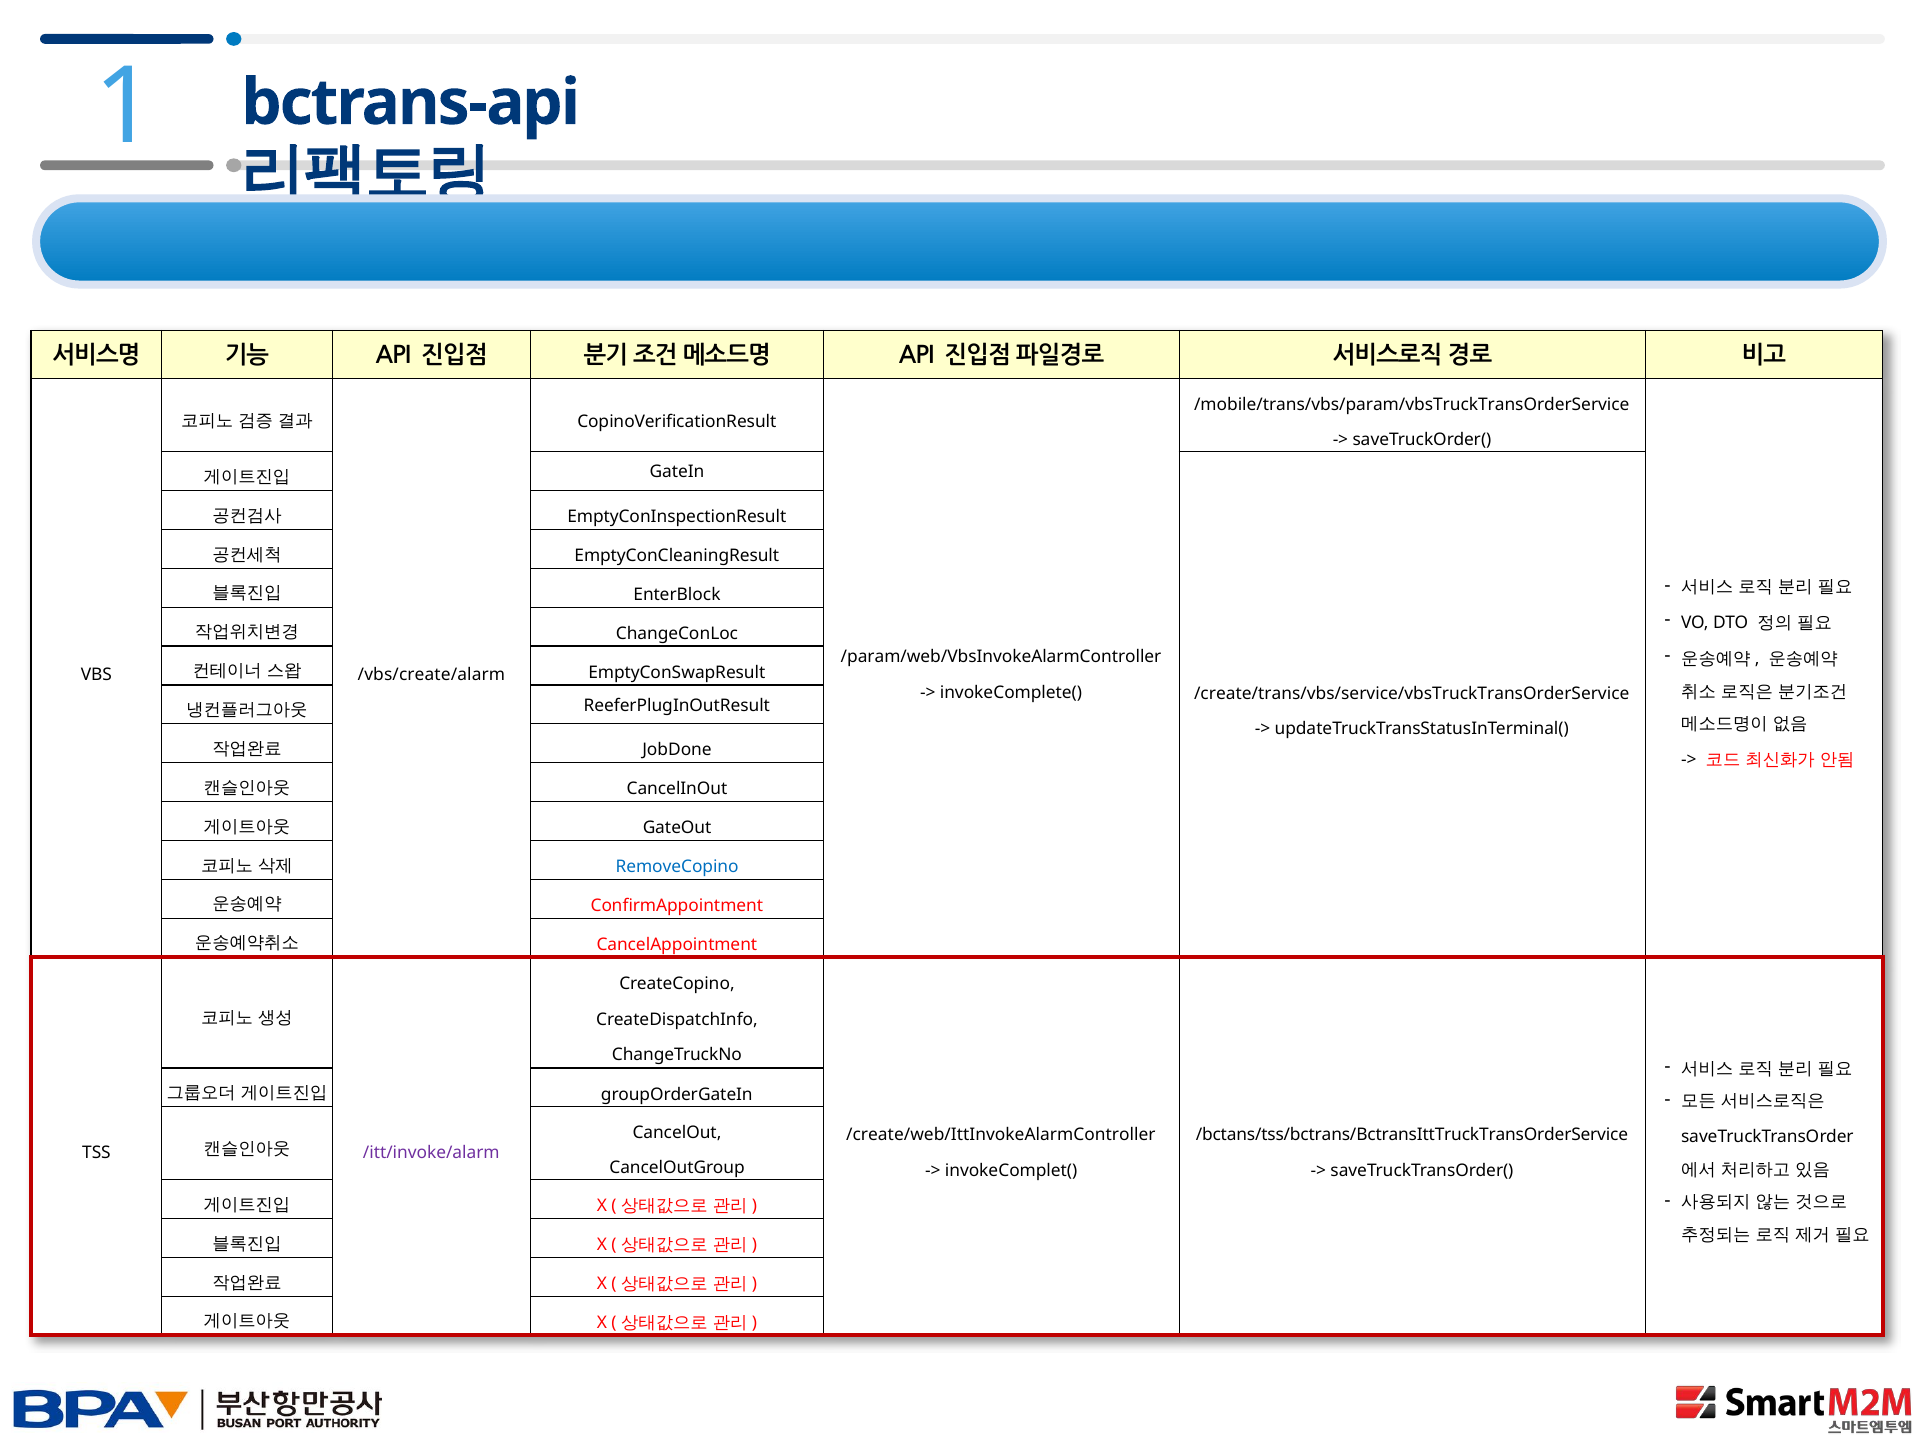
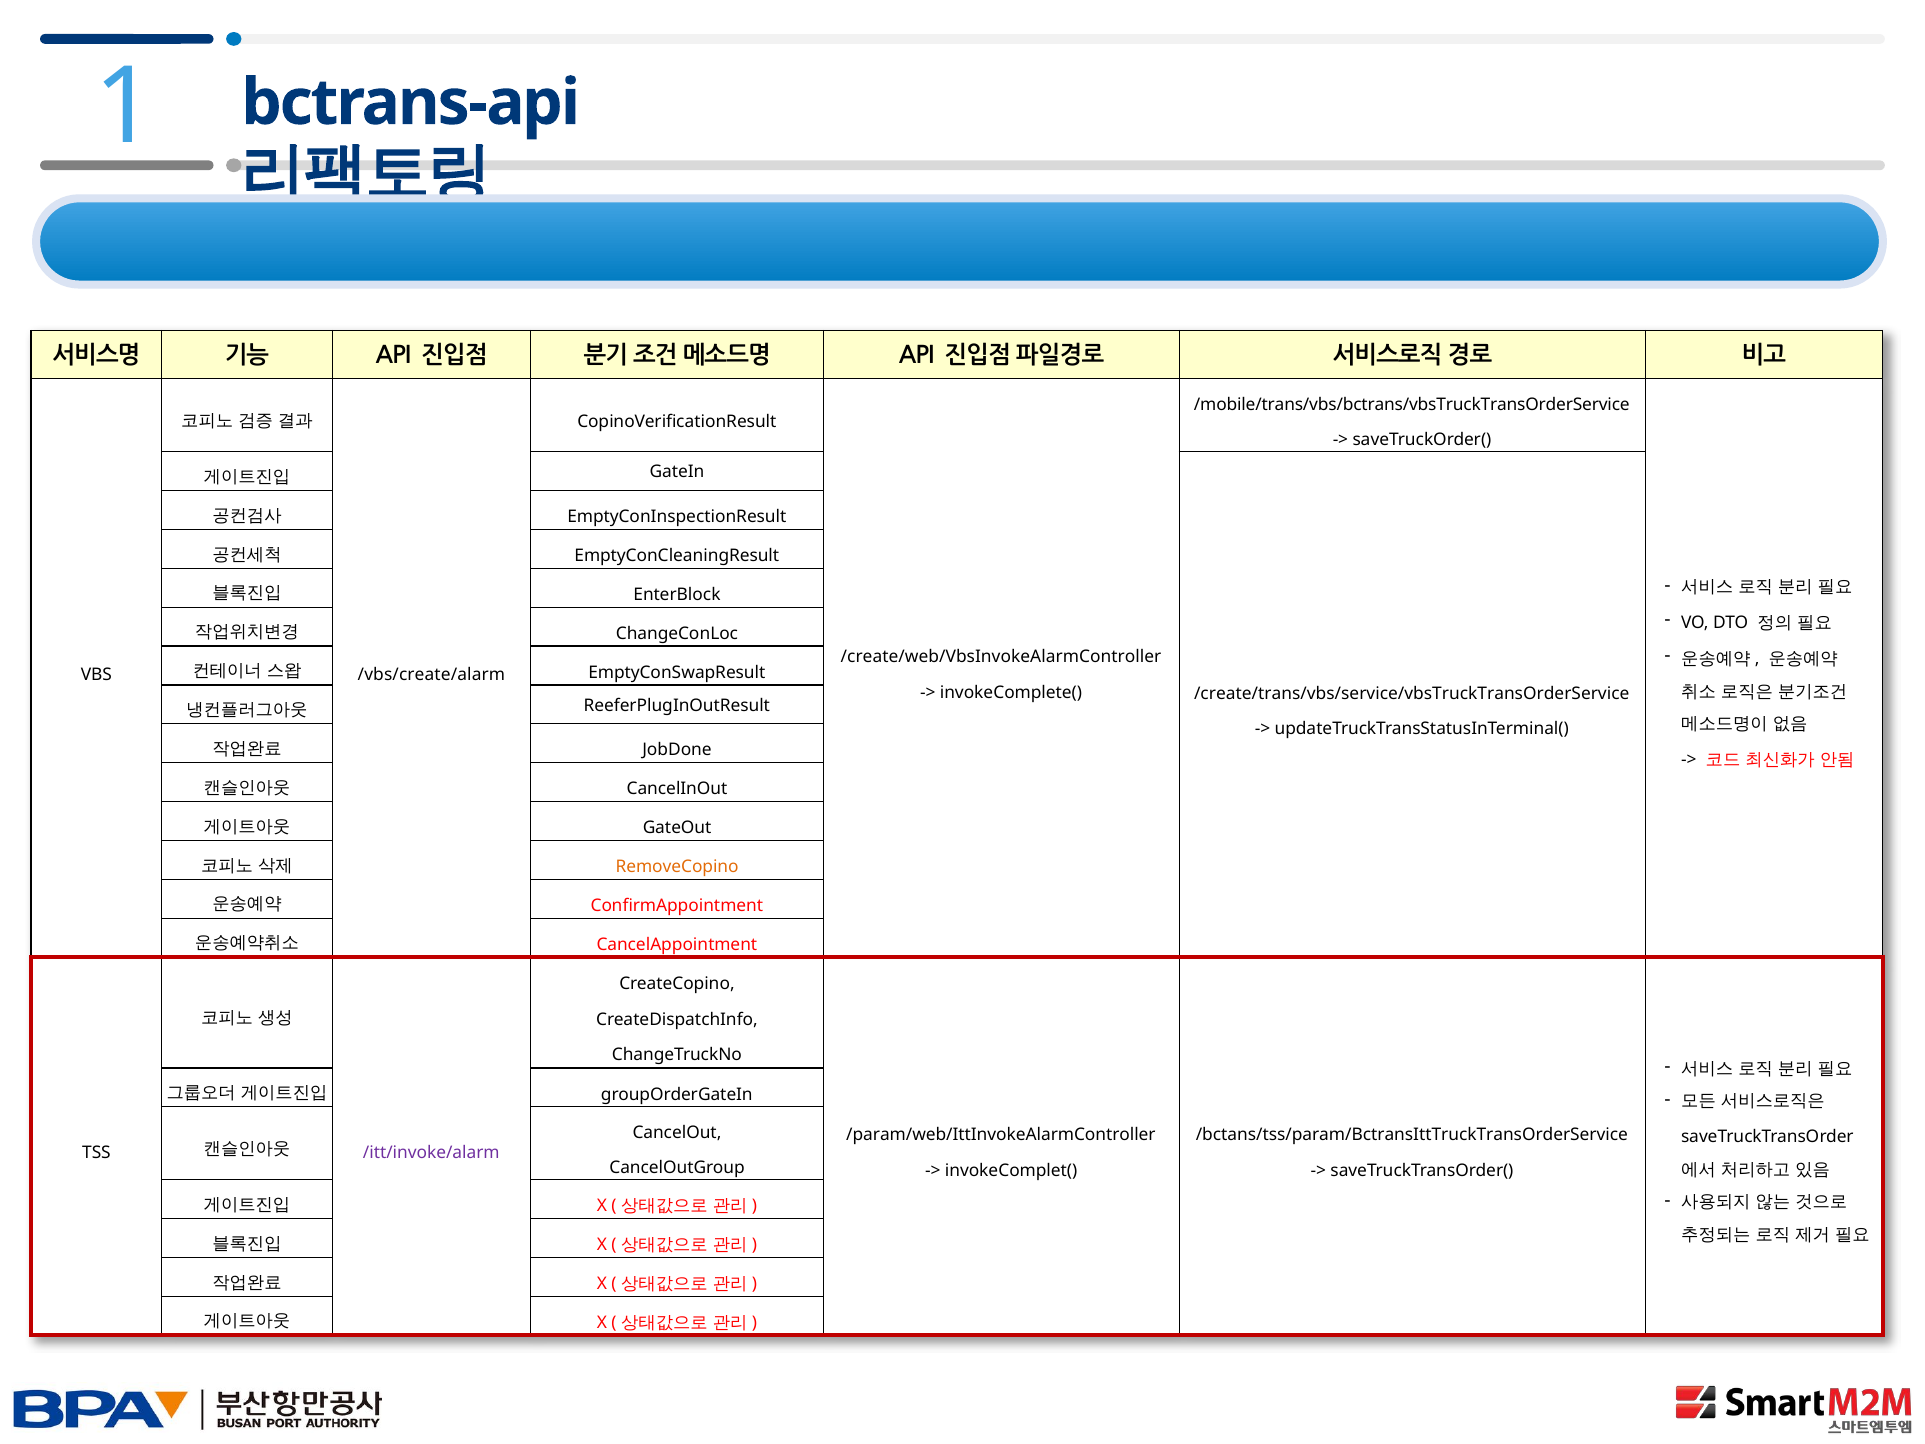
/mobile/trans/vbs/param/vbsTruckTransOrderService: /mobile/trans/vbs/param/vbsTruckTransOrderService -> /mobile/trans/vbs/bctrans/vbsTruckTransOrderService
/param/web/VbsInvokeAlarmController: /param/web/VbsInvokeAlarmController -> /create/web/VbsInvokeAlarmController
RemoveCopino colour: blue -> orange
/create/web/IttInvokeAlarmController: /create/web/IttInvokeAlarmController -> /param/web/IttInvokeAlarmController
/bctans/tss/bctrans/BctransIttTruckTransOrderService: /bctans/tss/bctrans/BctransIttTruckTransOrderService -> /bctans/tss/param/BctransIttTruckTransOrderService
